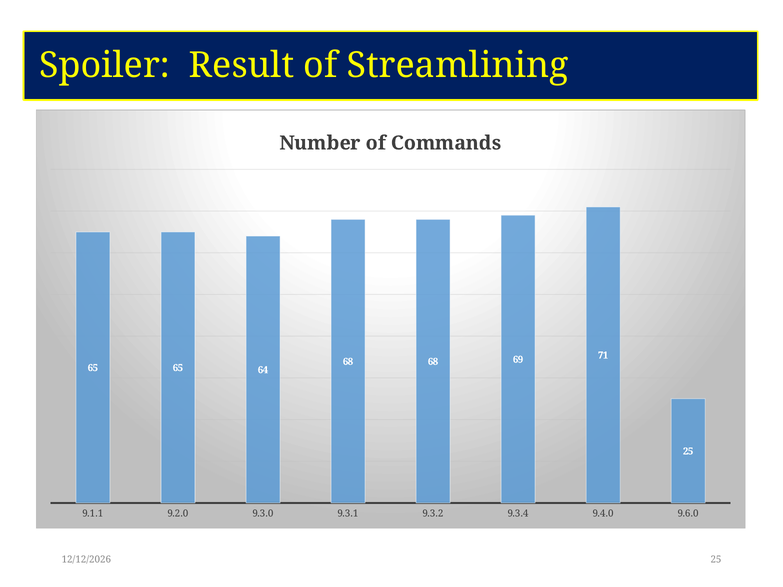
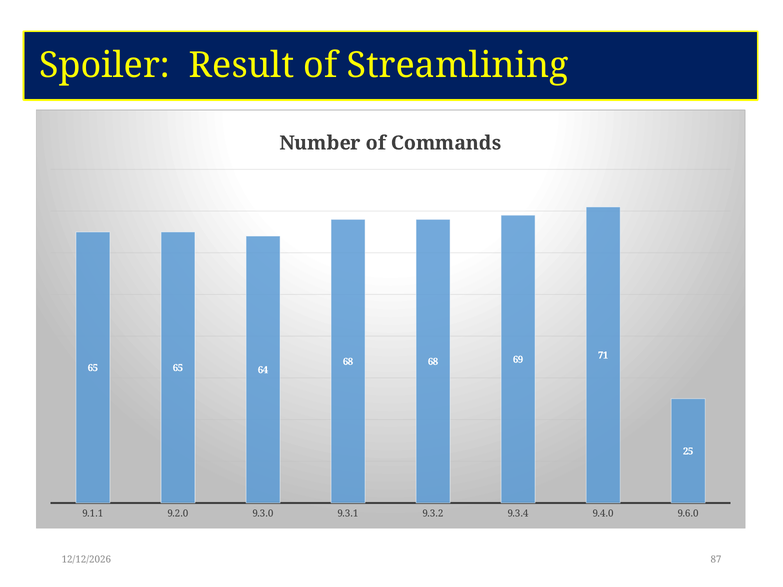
25 at (716, 560): 25 -> 87
